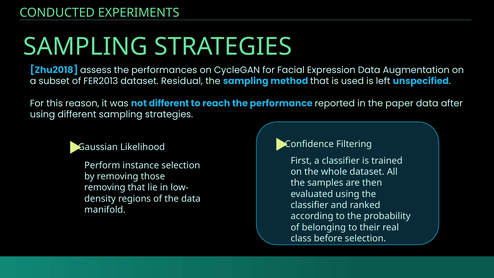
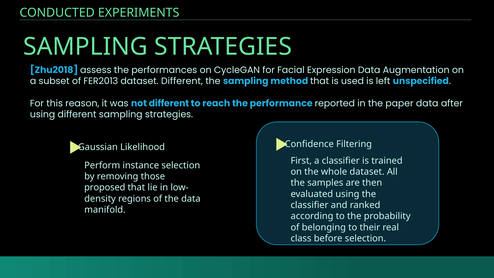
dataset Residual: Residual -> Different
removing at (105, 187): removing -> proposed
